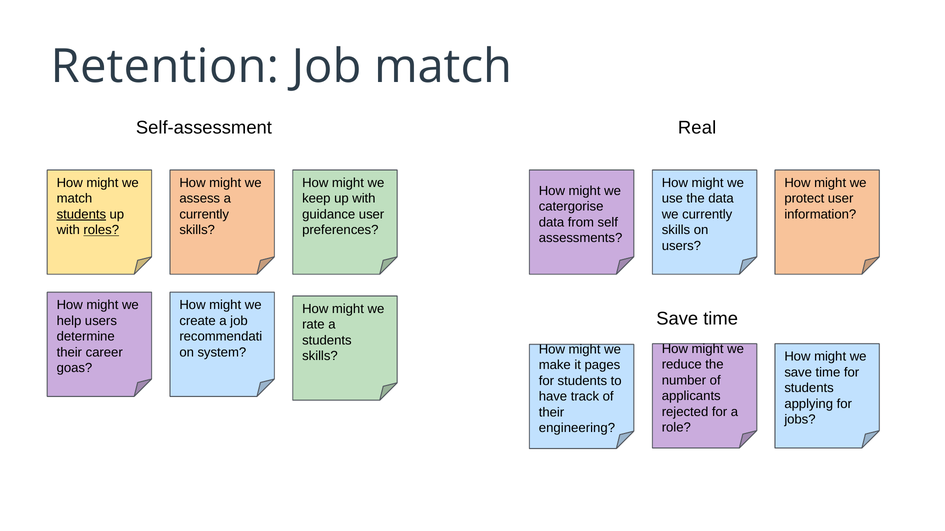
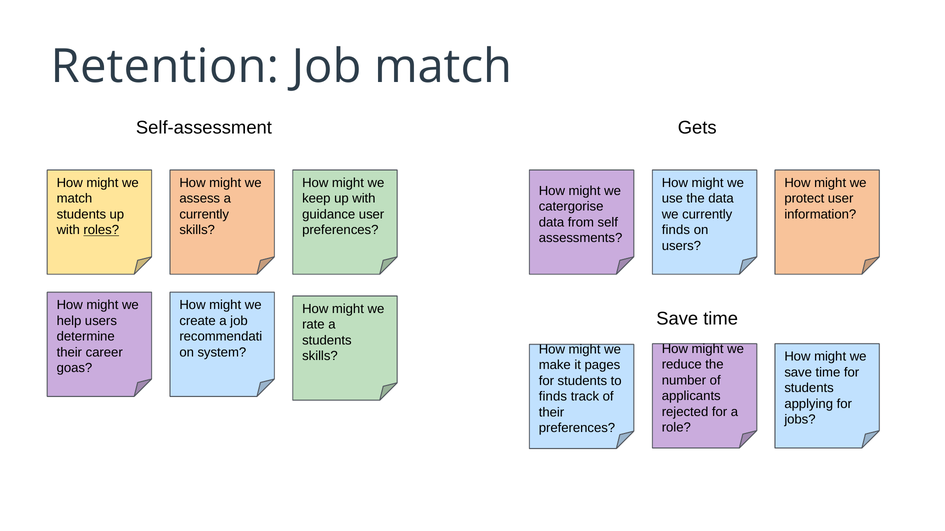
Real: Real -> Gets
students at (81, 215) underline: present -> none
skills at (676, 230): skills -> finds
have at (553, 397): have -> finds
engineering at (577, 429): engineering -> preferences
